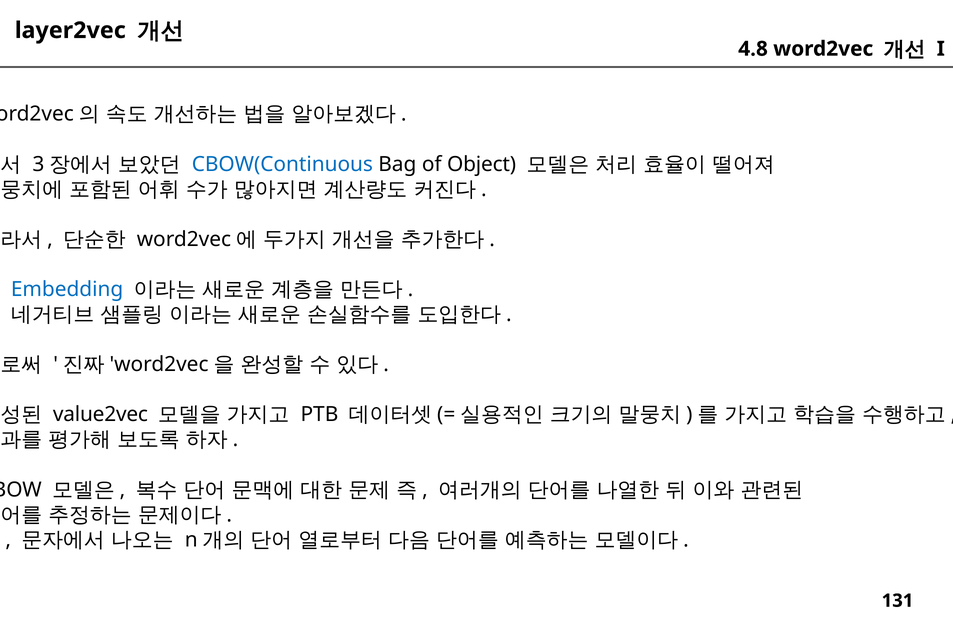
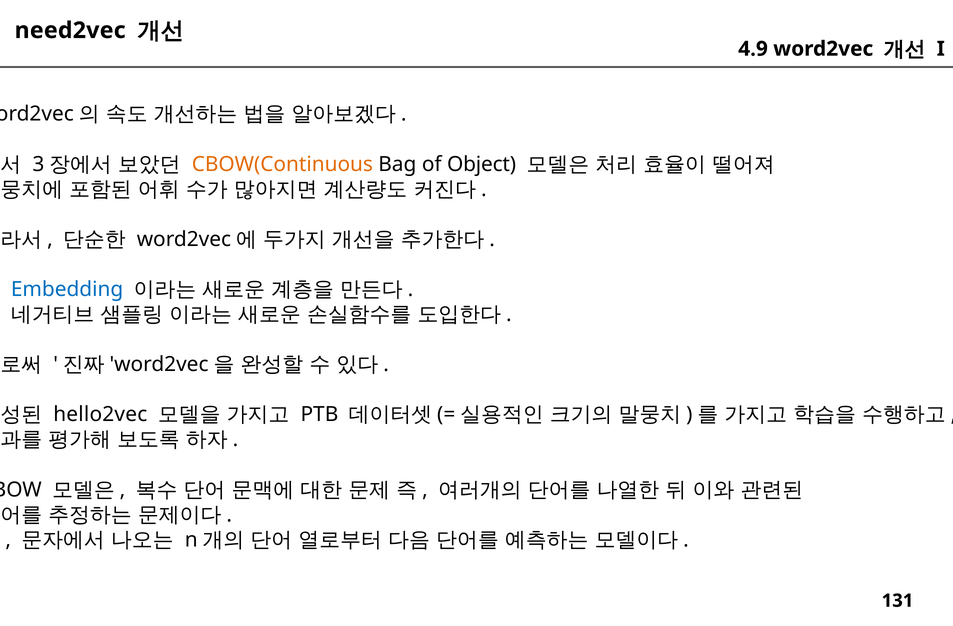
layer2vec: layer2vec -> need2vec
4.8: 4.8 -> 4.9
CBOW(Continuous colour: blue -> orange
value2vec: value2vec -> hello2vec
